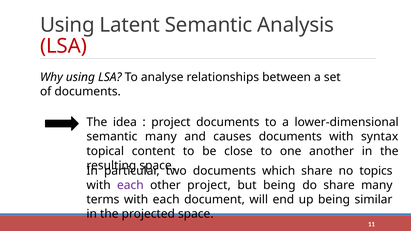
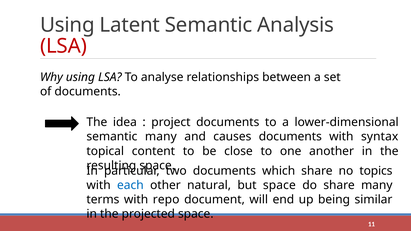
each at (130, 185) colour: purple -> blue
other project: project -> natural
but being: being -> space
terms with each: each -> repo
